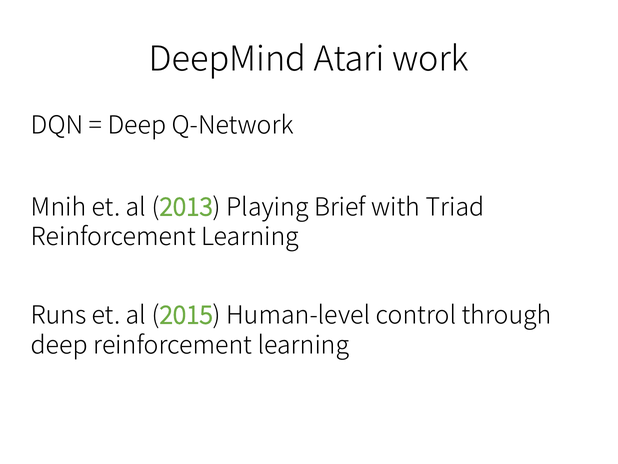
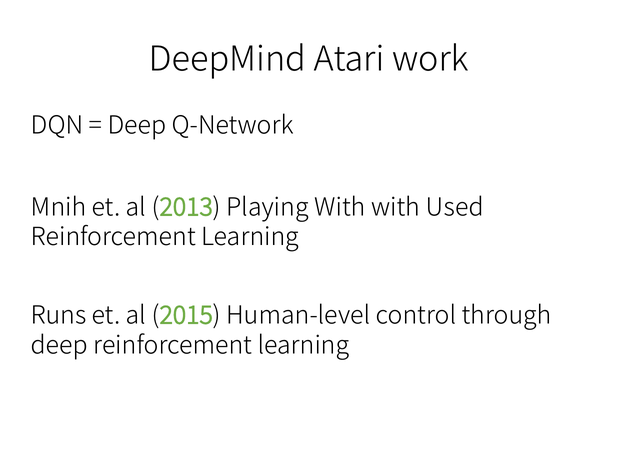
Playing Brief: Brief -> With
Triad: Triad -> Used
